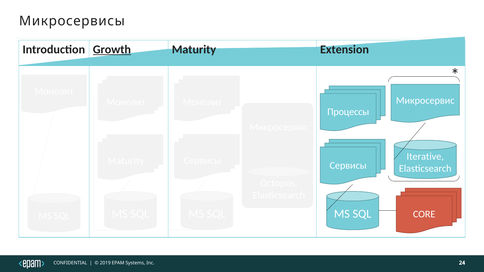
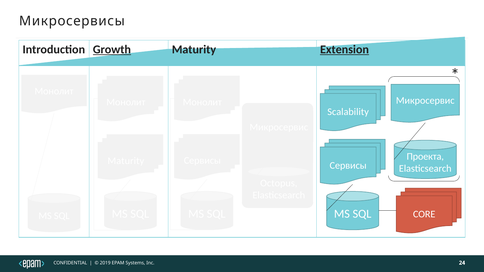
Extension underline: none -> present
Процессы: Процессы -> Scalability
Iterative: Iterative -> Проекта
